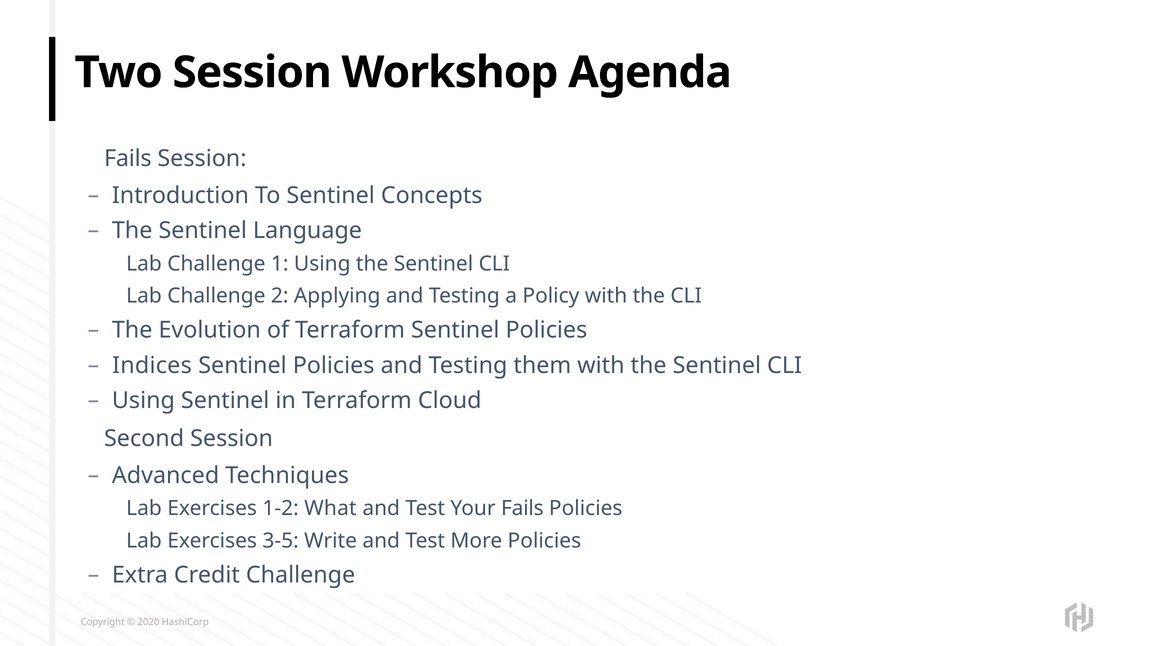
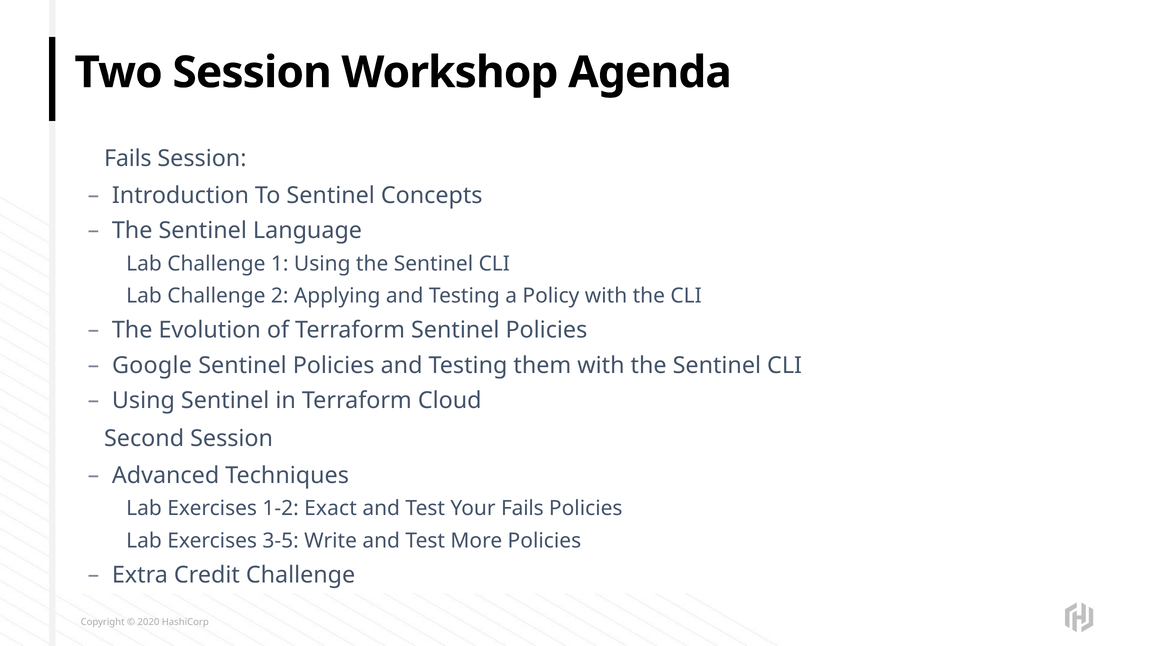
Indices: Indices -> Google
What: What -> Exact
